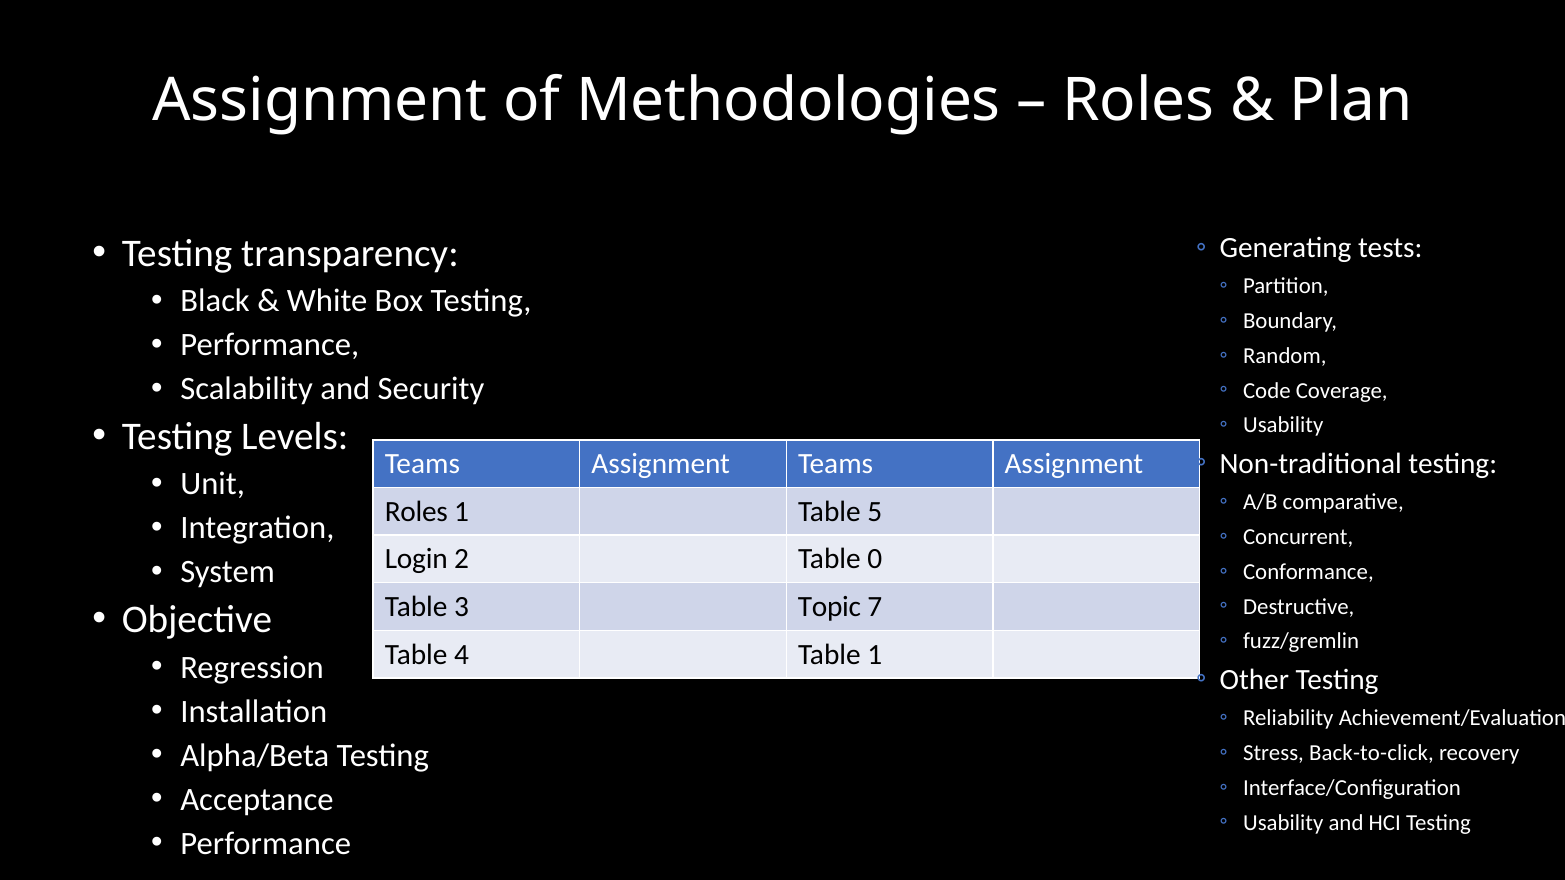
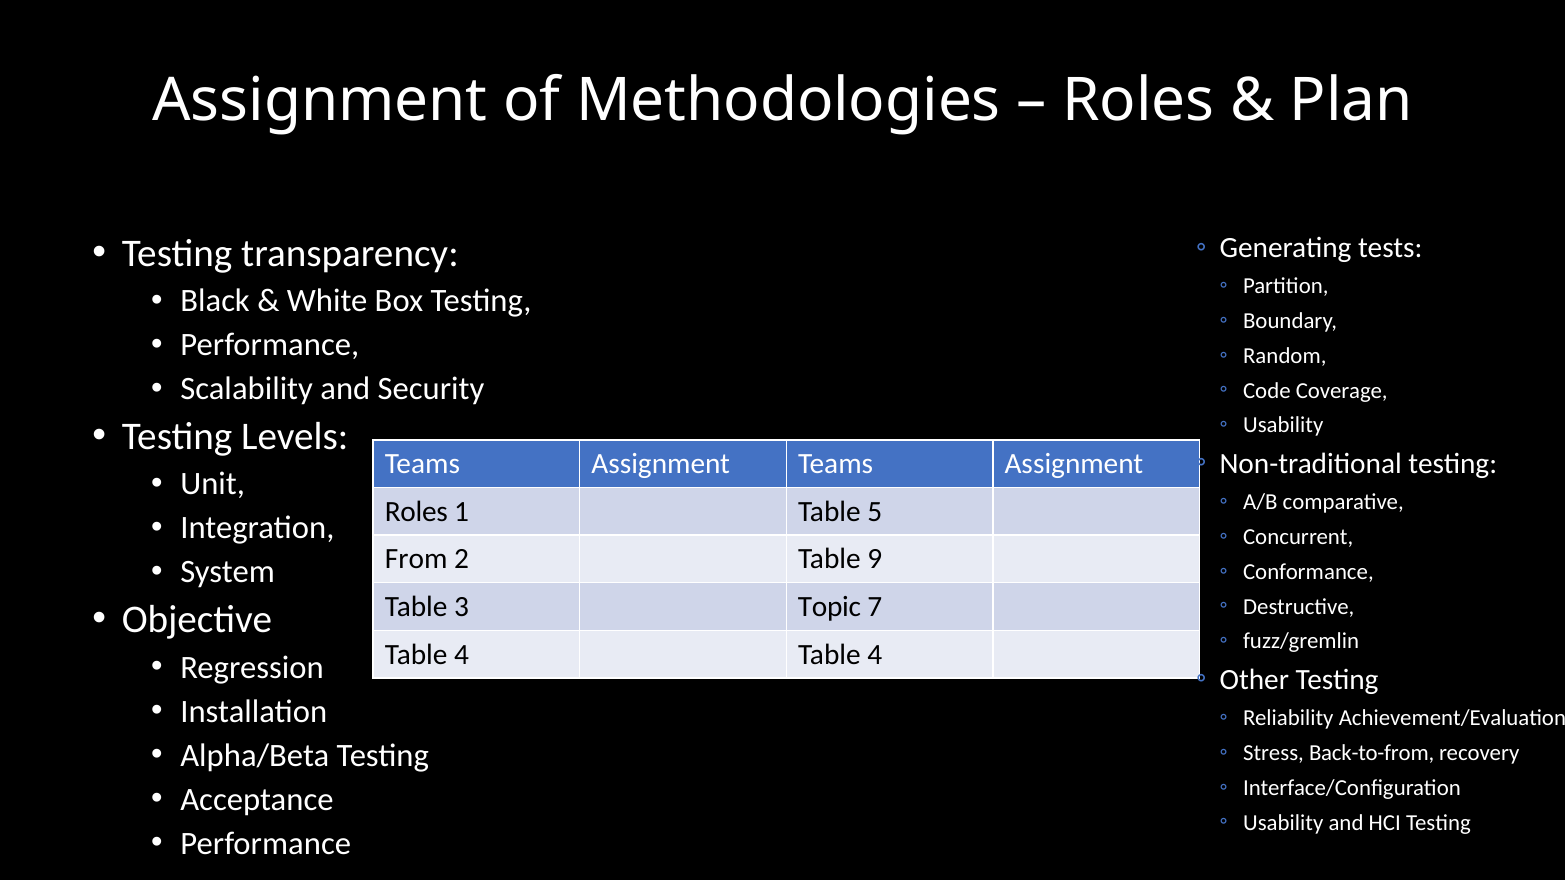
Login: Login -> From
0: 0 -> 9
4 Table 1: 1 -> 4
Back-to-click: Back-to-click -> Back-to-from
